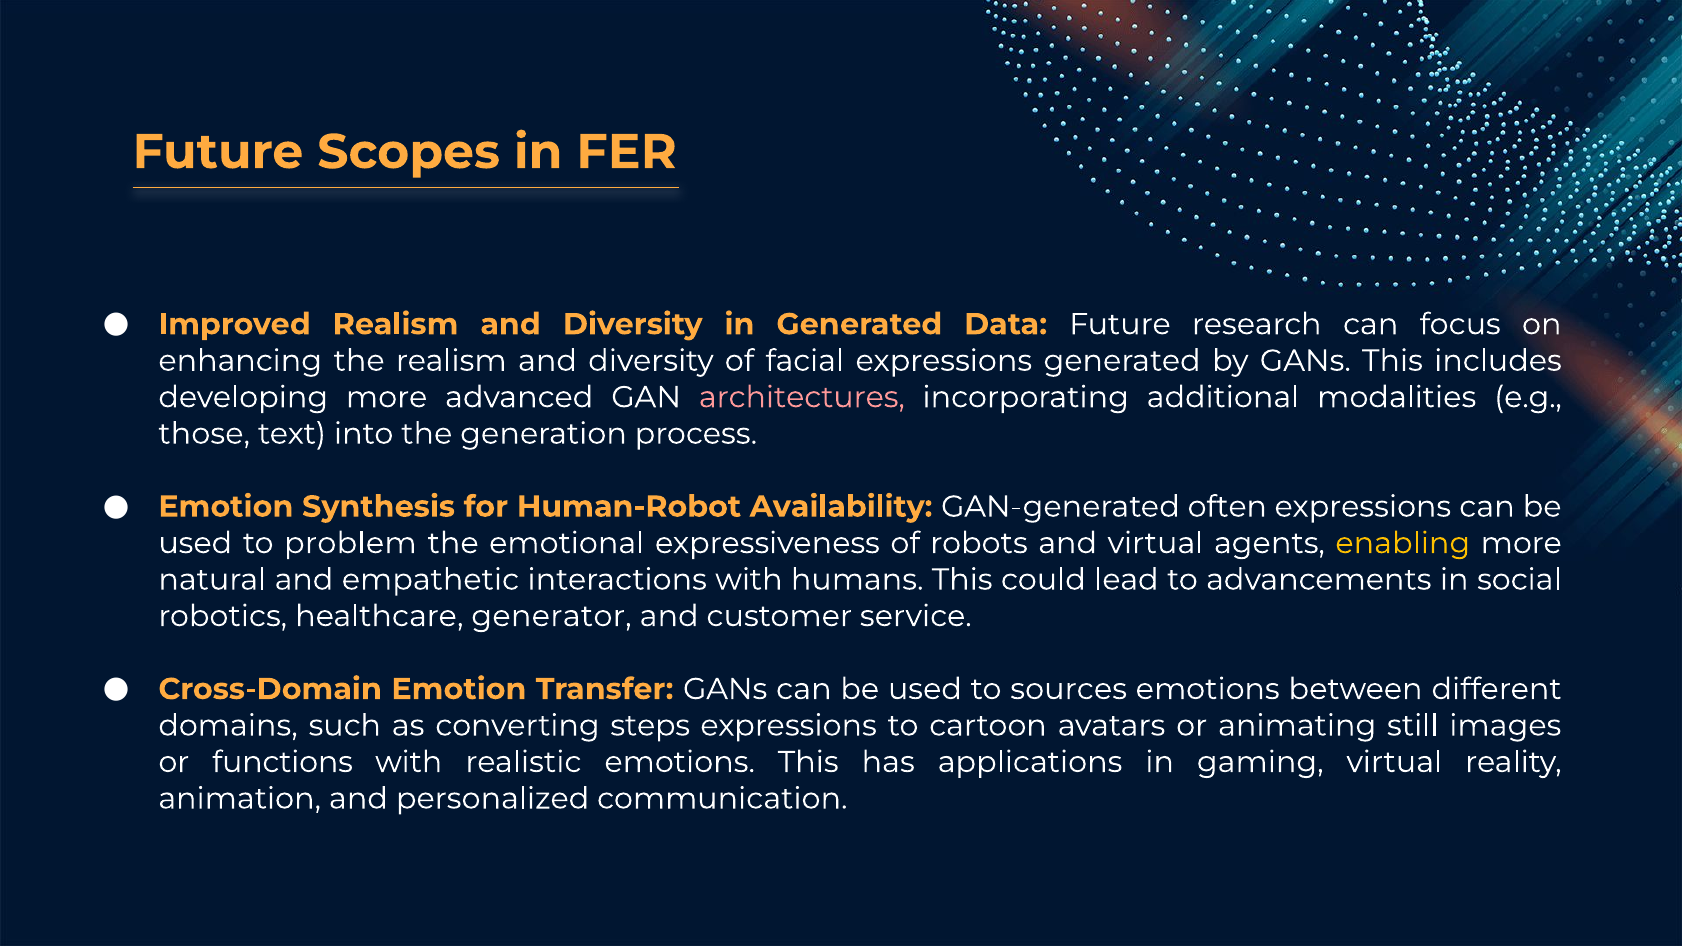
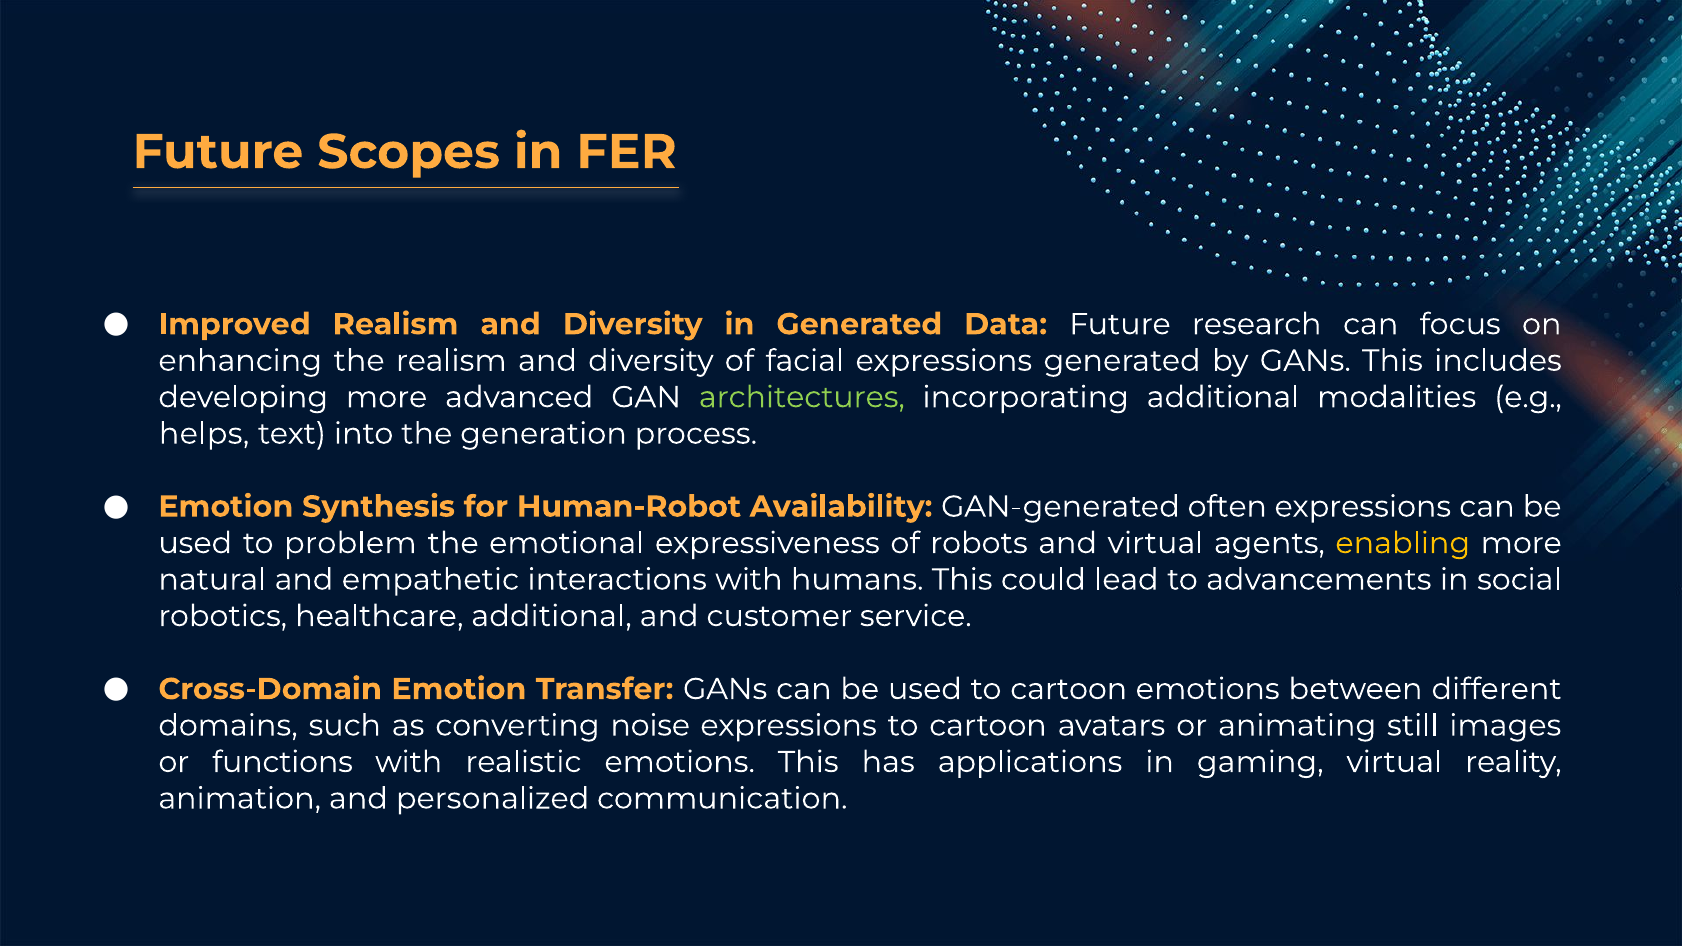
architectures colour: pink -> light green
those: those -> helps
healthcare generator: generator -> additional
used to sources: sources -> cartoon
steps: steps -> noise
